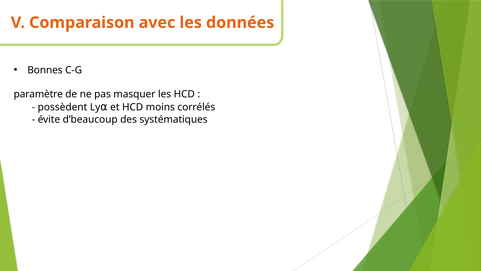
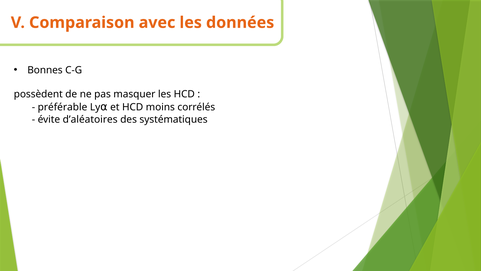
paramètre: paramètre -> possèdent
possèdent: possèdent -> préférable
d’beaucoup: d’beaucoup -> d’aléatoires
